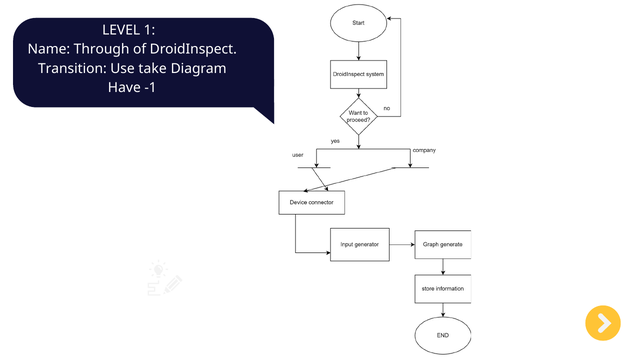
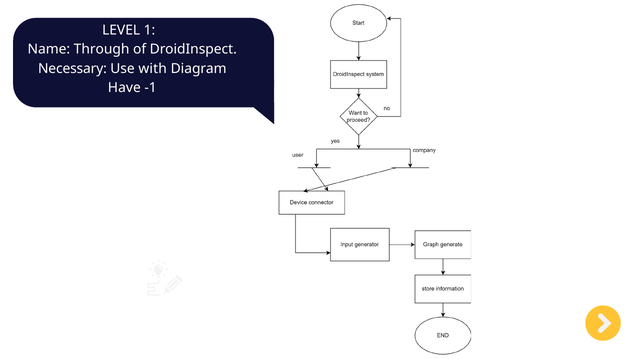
Transition: Transition -> Necessary
take: take -> with
